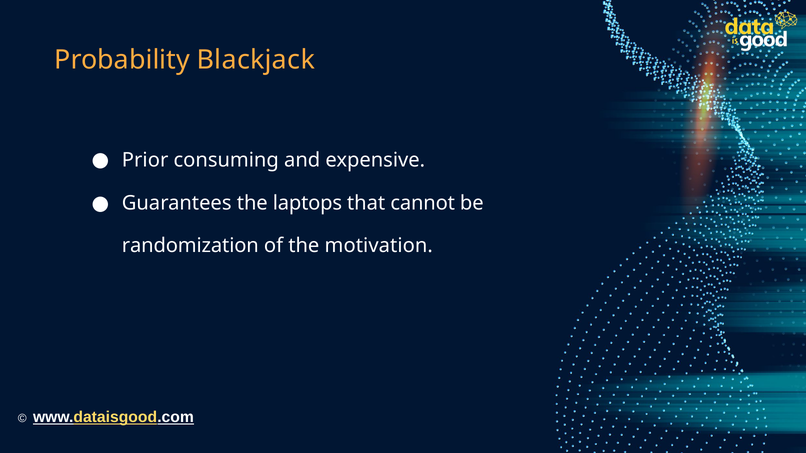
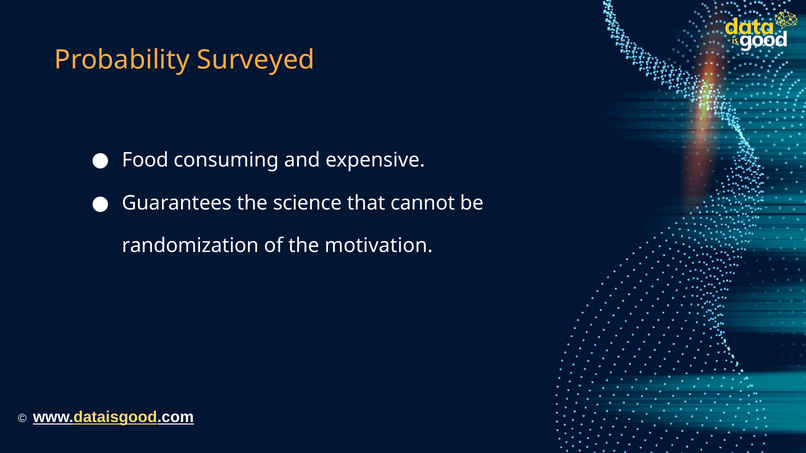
Blackjack: Blackjack -> Surveyed
Prior: Prior -> Food
laptops: laptops -> science
